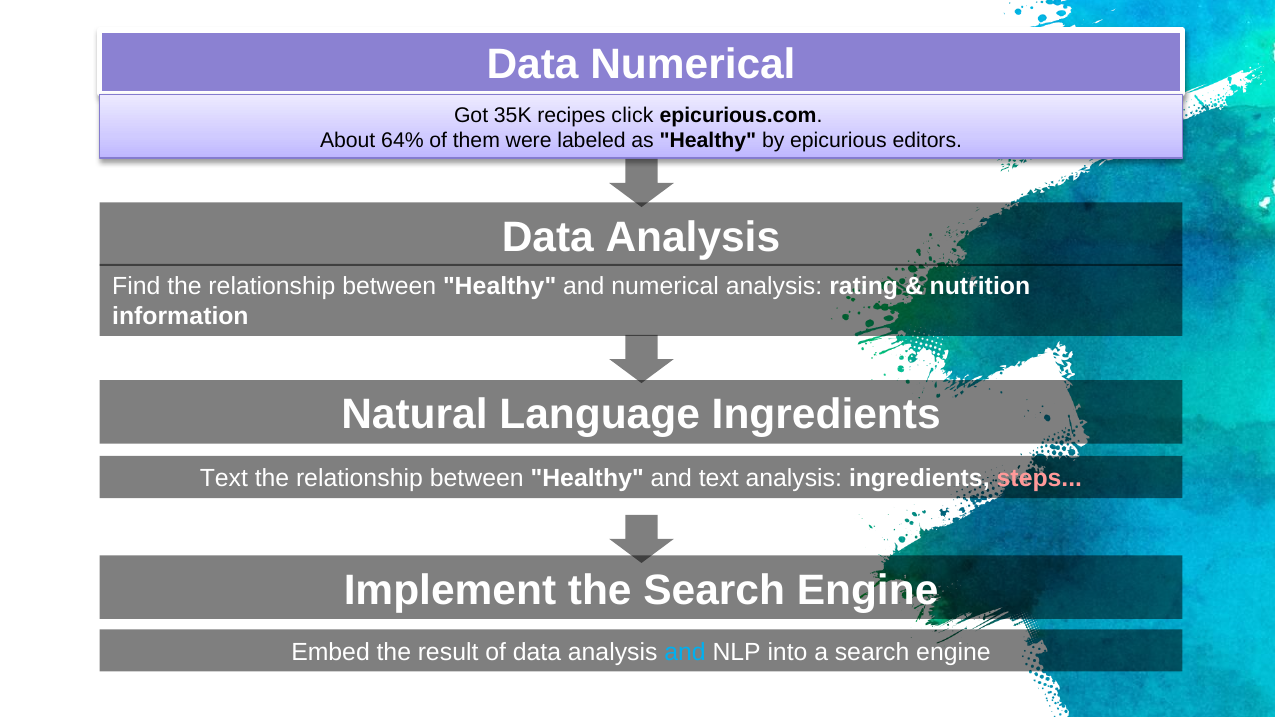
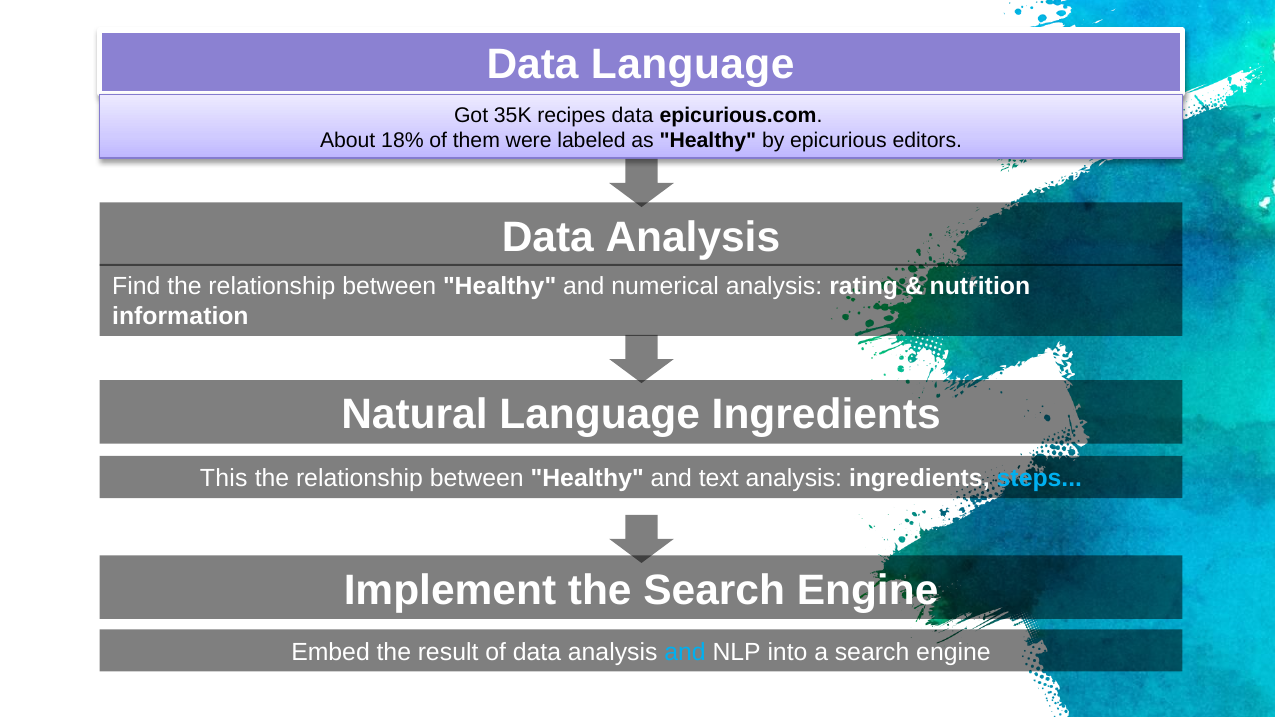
Data Numerical: Numerical -> Language
recipes click: click -> data
64%: 64% -> 18%
Text at (224, 479): Text -> This
steps colour: pink -> light blue
